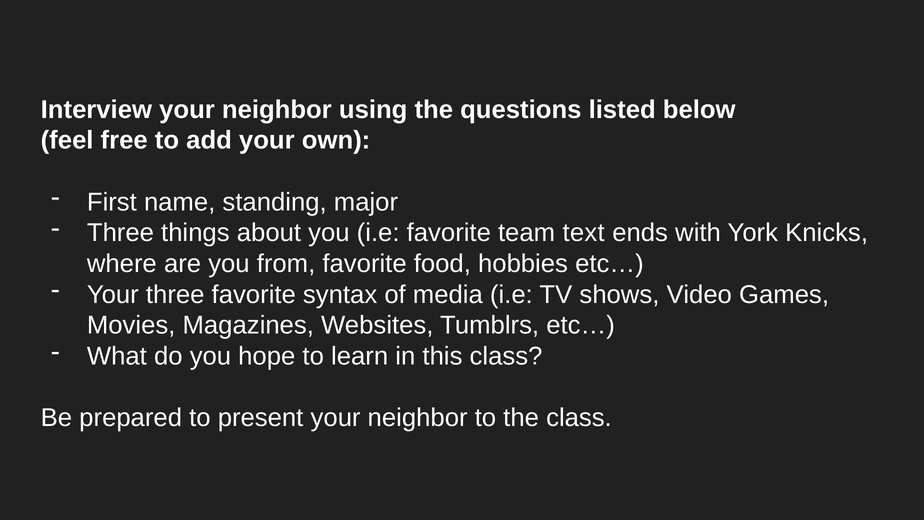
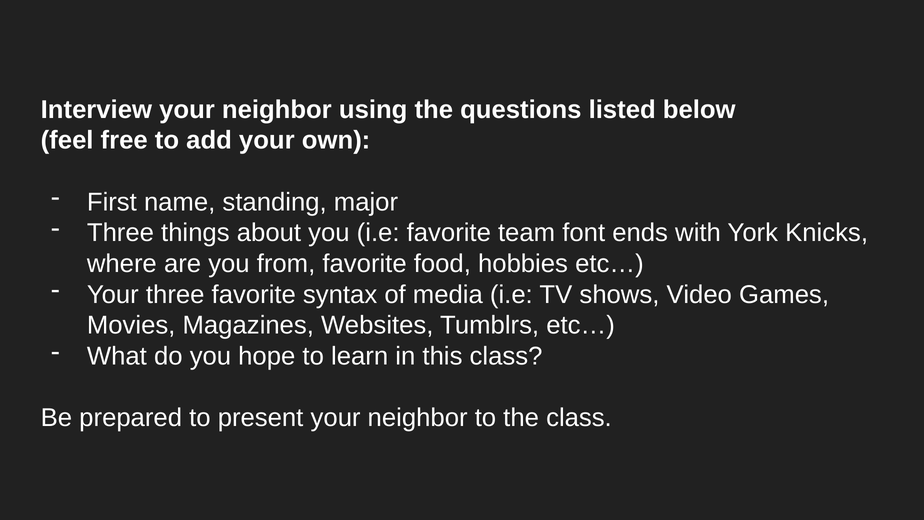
text: text -> font
